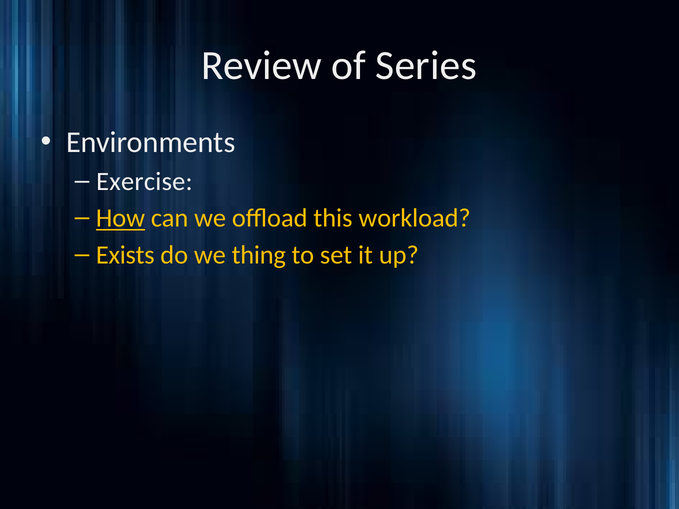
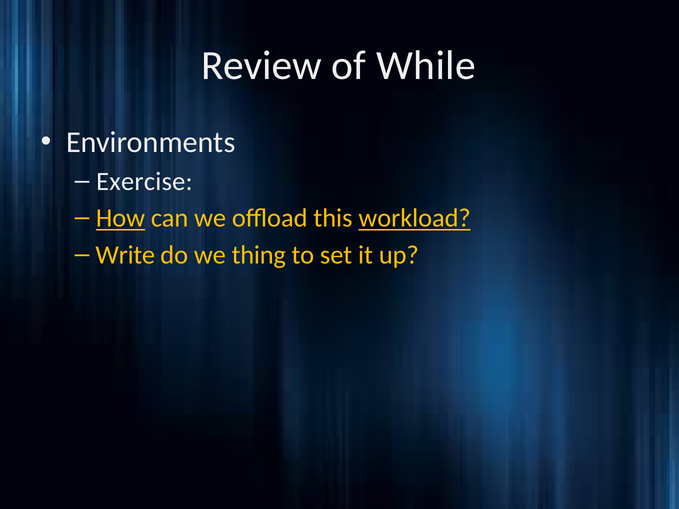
Series: Series -> While
workload underline: none -> present
Exists: Exists -> Write
